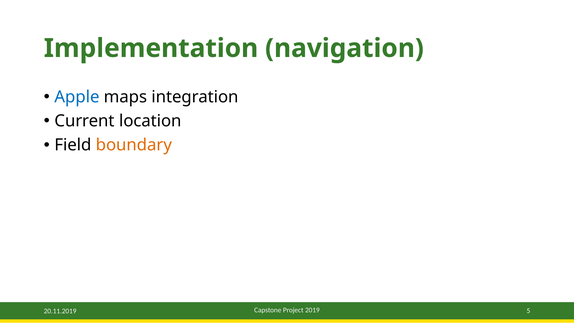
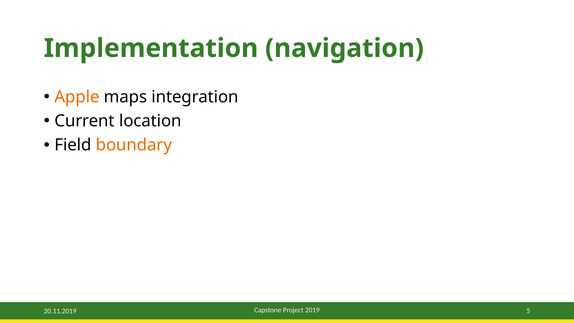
Apple colour: blue -> orange
